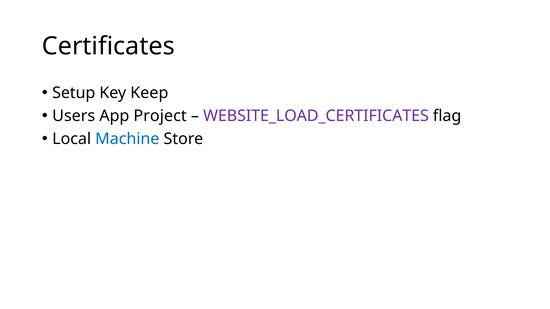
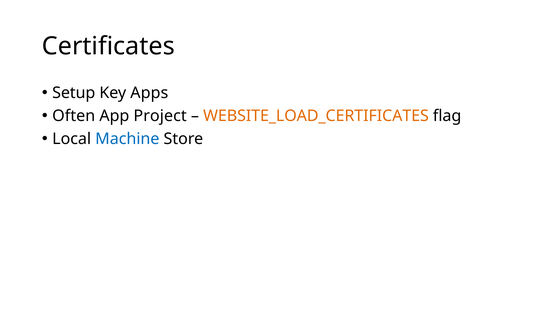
Keep: Keep -> Apps
Users: Users -> Often
WEBSITE_LOAD_CERTIFICATES colour: purple -> orange
